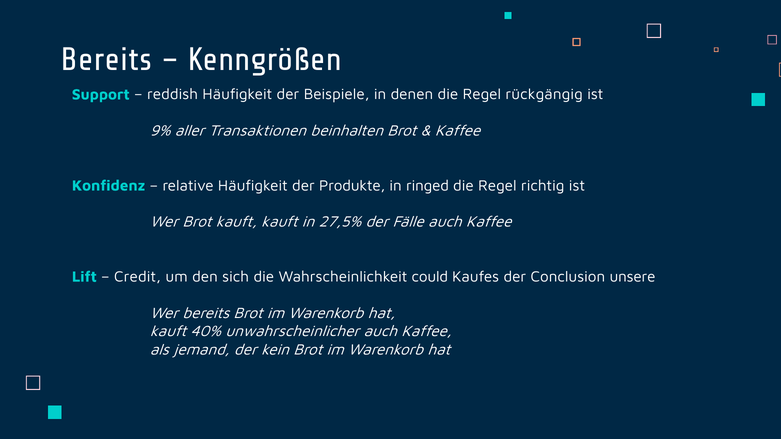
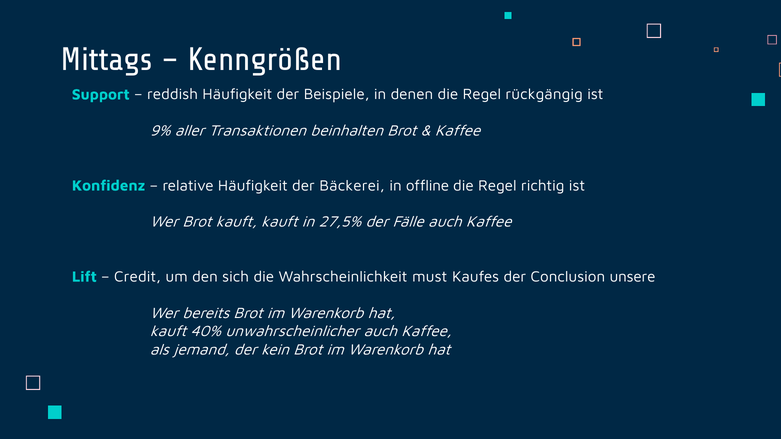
Bereits at (107, 59): Bereits -> Mittags
Produkte: Produkte -> Bäckerei
ringed: ringed -> offline
could: could -> must
